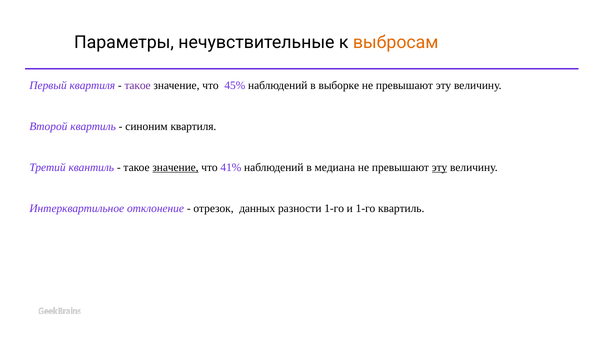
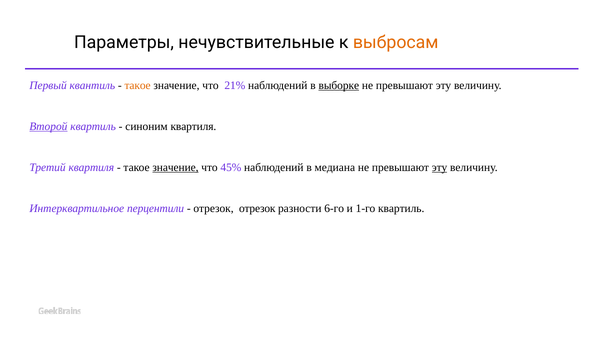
Первый квартиля: квартиля -> квантиль
такое at (138, 85) colour: purple -> orange
45%: 45% -> 21%
выборке underline: none -> present
Второй underline: none -> present
Третий квантиль: квантиль -> квартиля
41%: 41% -> 45%
отклонение: отклонение -> перцентили
отрезок данных: данных -> отрезок
разности 1-го: 1-го -> 6-го
